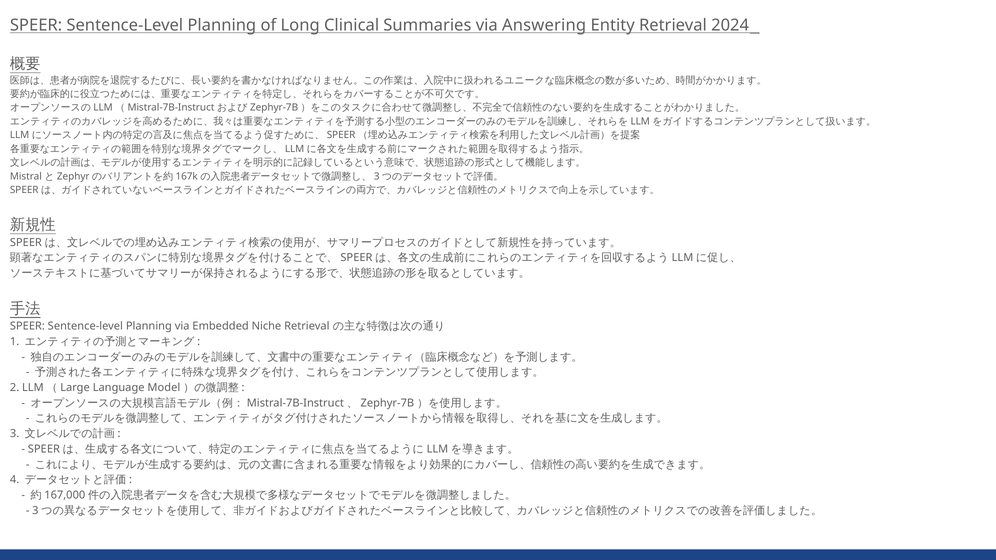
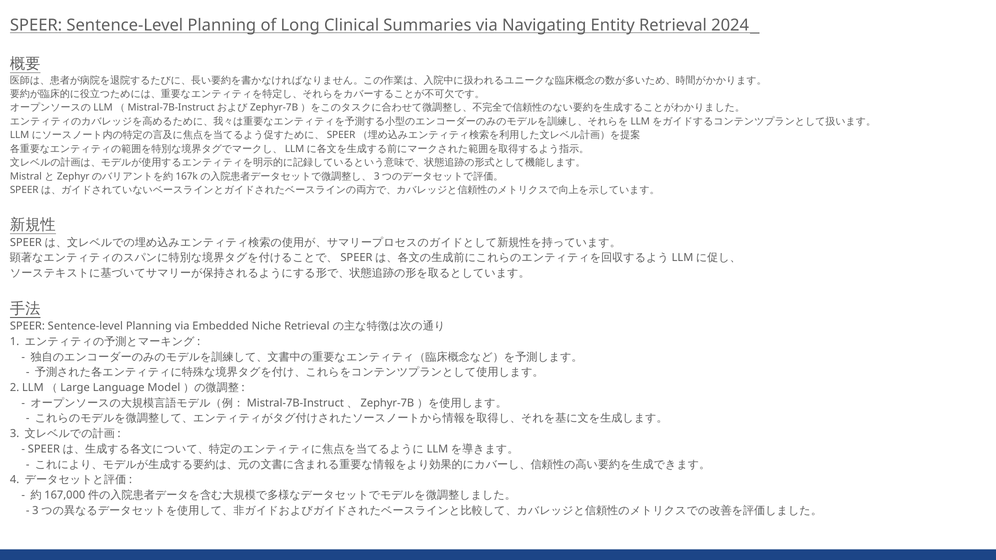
Answering: Answering -> Navigating
